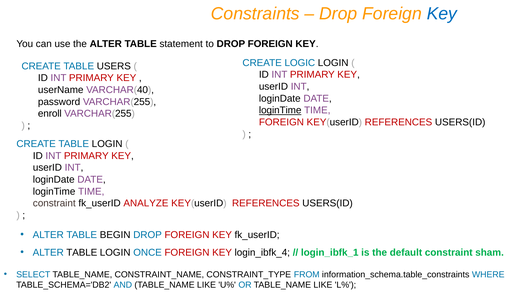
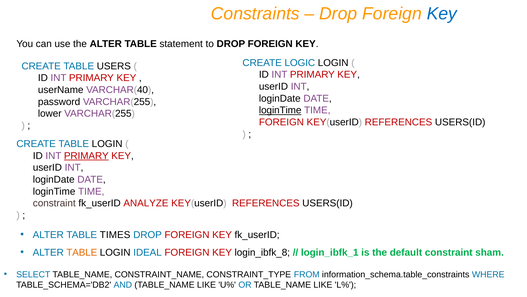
enroll: enroll -> lower
PRIMARY at (86, 156) underline: none -> present
BEGIN: BEGIN -> TIMES
TABLE at (82, 252) colour: black -> orange
ONCE: ONCE -> IDEAL
login_ibfk_4: login_ibfk_4 -> login_ibfk_8
